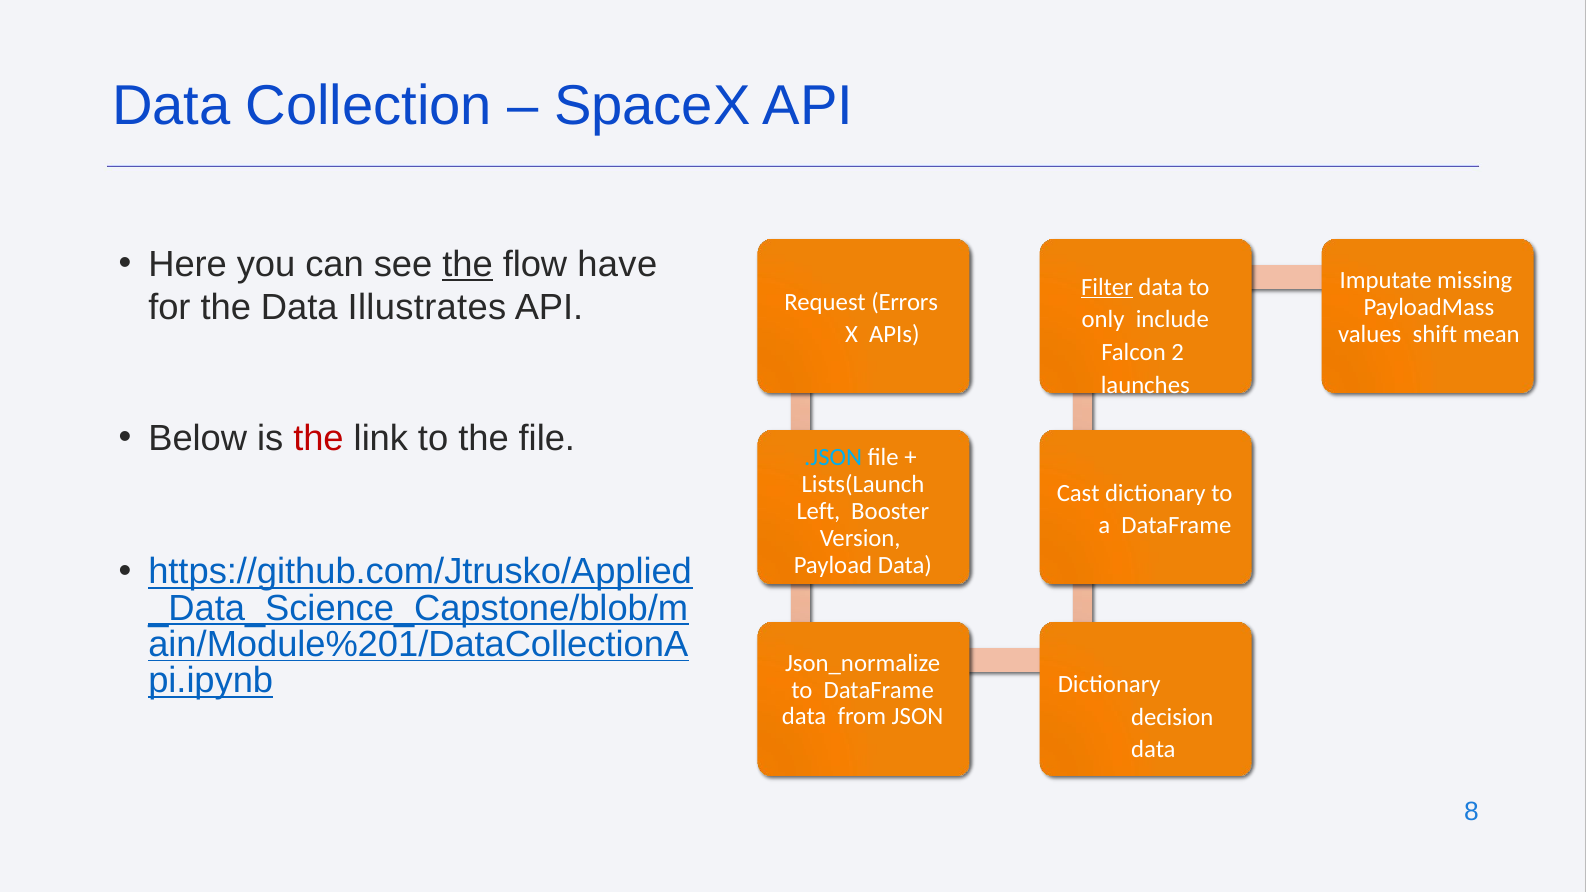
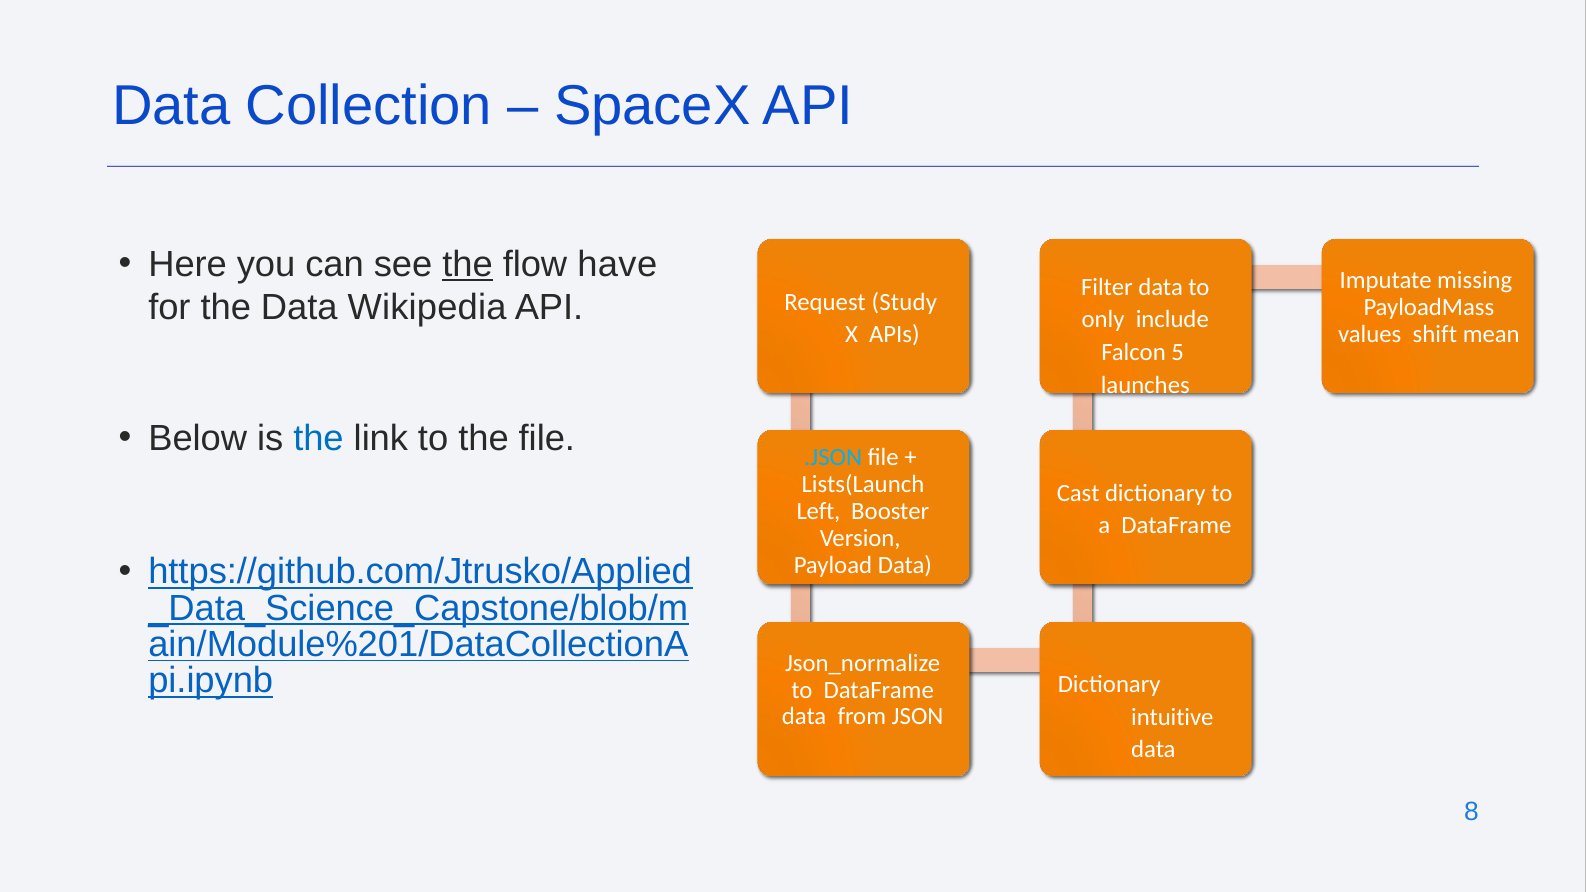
Filter underline: present -> none
Illustrates: Illustrates -> Wikipedia
Errors: Errors -> Study
2: 2 -> 5
the at (318, 439) colour: red -> blue
decision: decision -> intuitive
